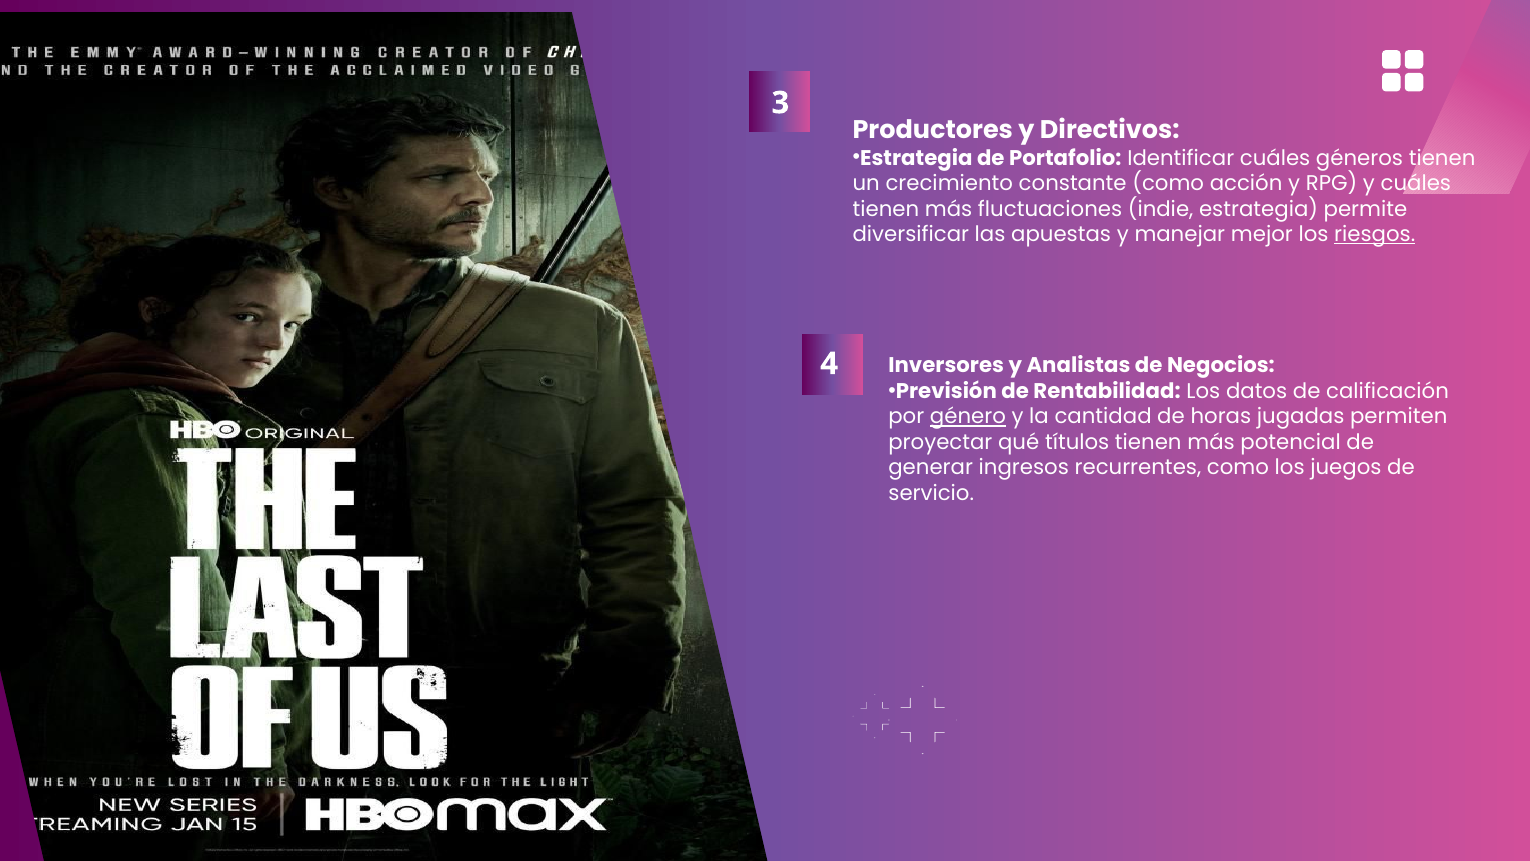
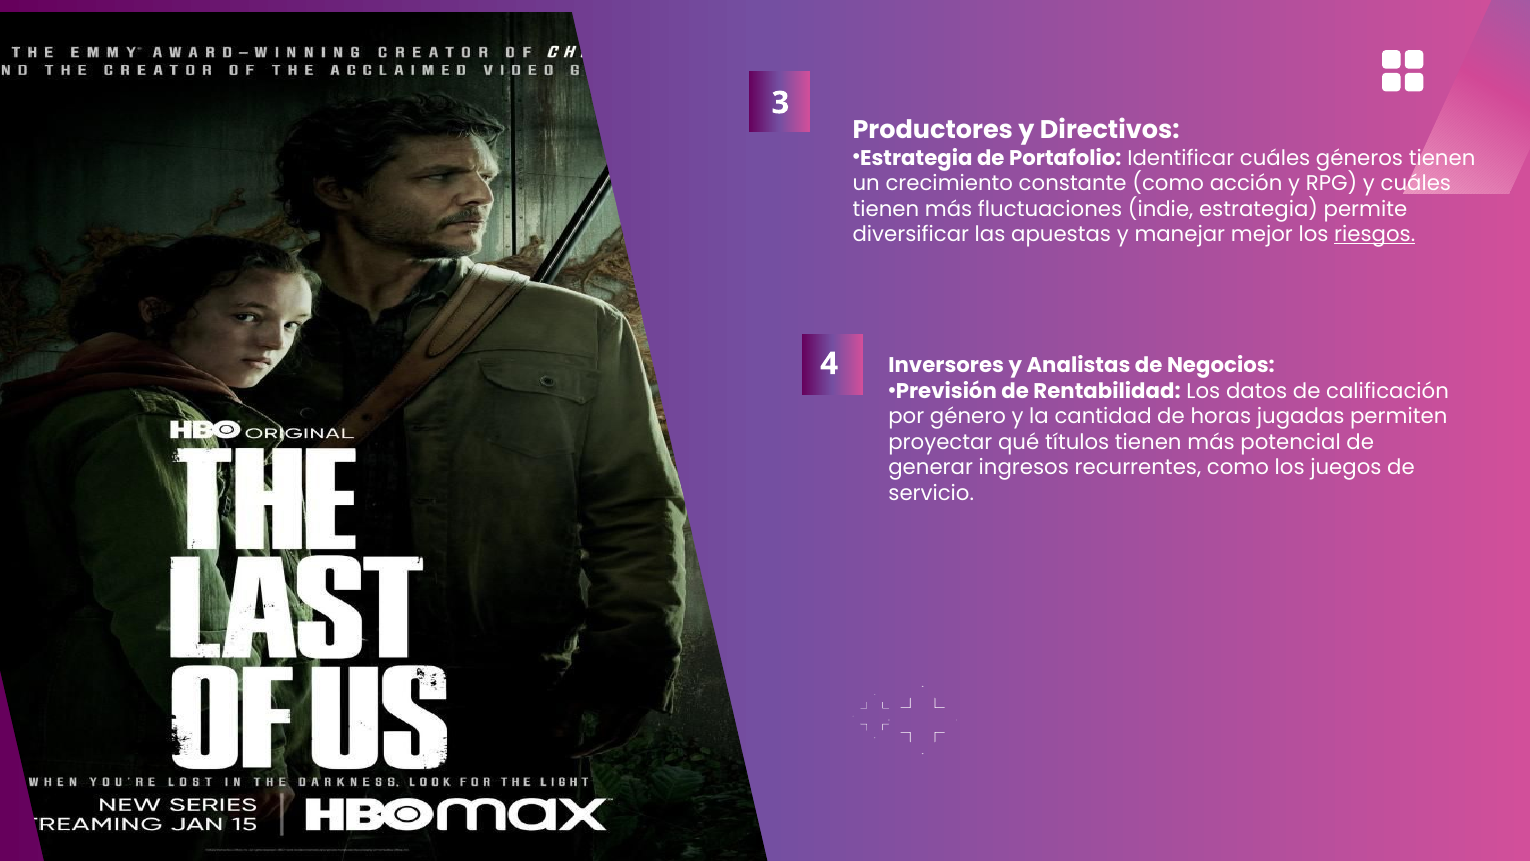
género underline: present -> none
